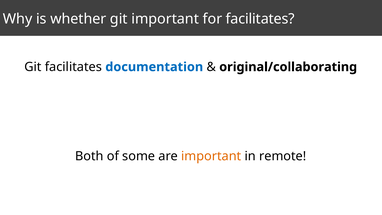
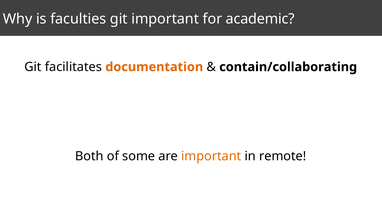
whether: whether -> faculties
for facilitates: facilitates -> academic
documentation colour: blue -> orange
original/collaborating: original/collaborating -> contain/collaborating
